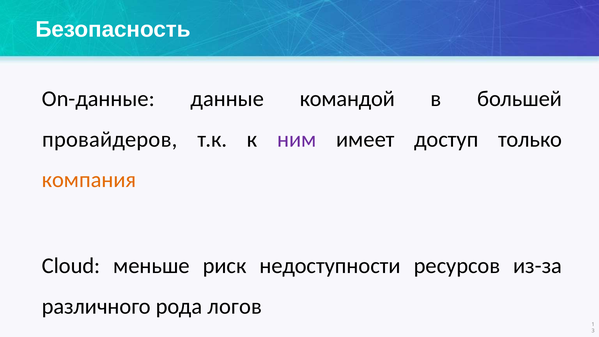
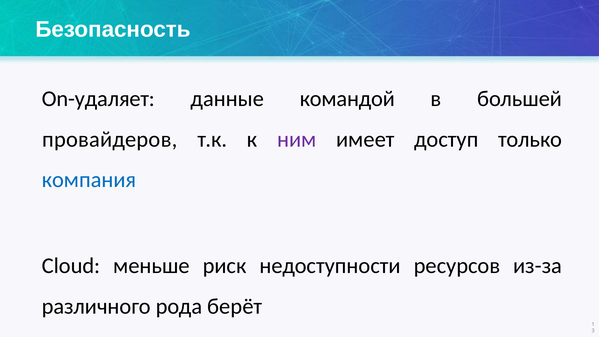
On-данные: On-данные -> On-удаляет
компания colour: orange -> blue
логов: логов -> берёт
